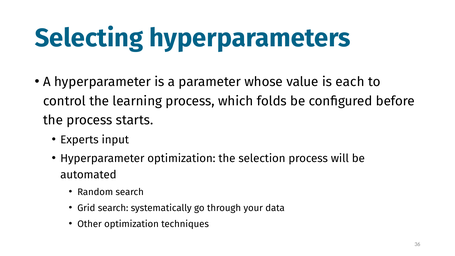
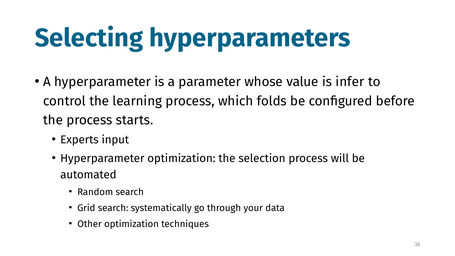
each: each -> infer
